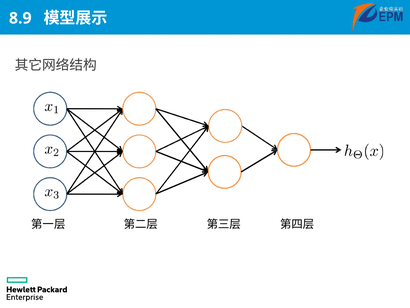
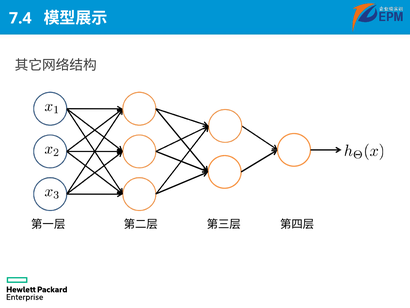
8.9: 8.9 -> 7.4
